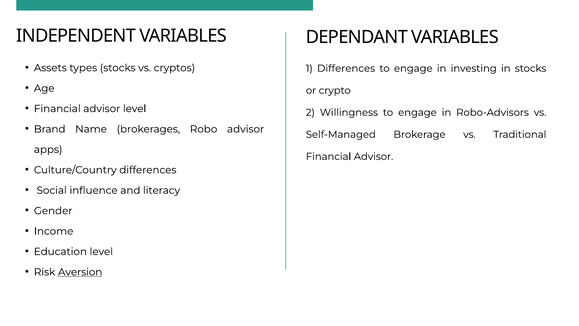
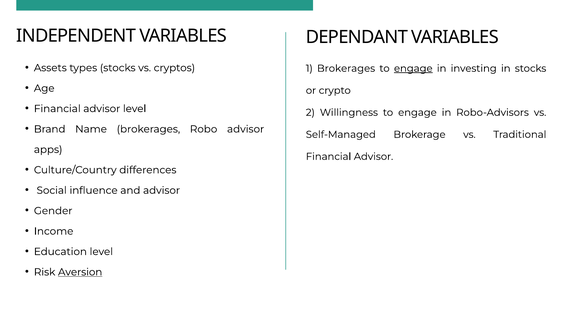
1 Differences: Differences -> Brokerages
engage at (413, 68) underline: none -> present
and literacy: literacy -> advisor
